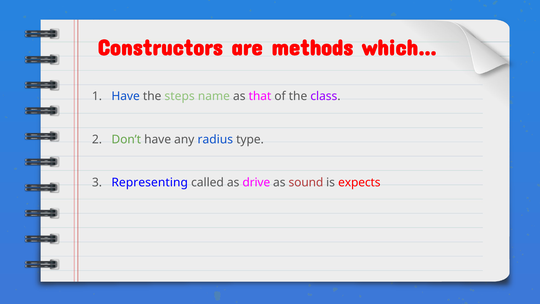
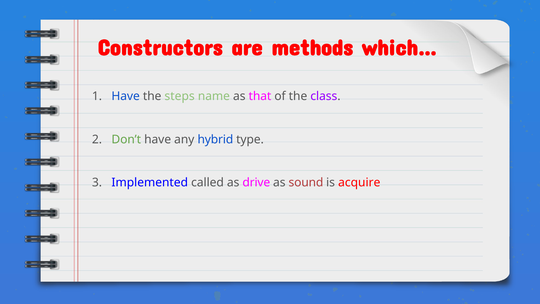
radius: radius -> hybrid
Representing: Representing -> Implemented
expects: expects -> acquire
